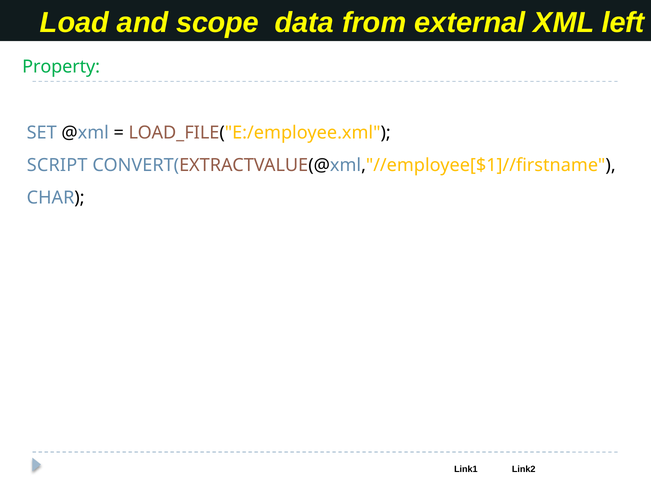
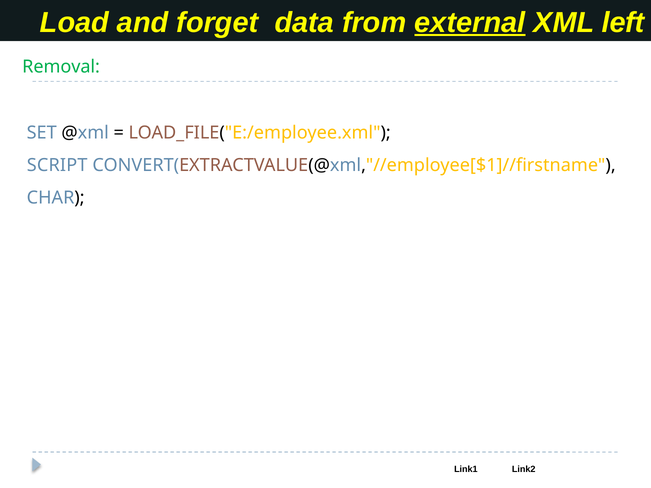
scope: scope -> forget
external underline: none -> present
Property: Property -> Removal
